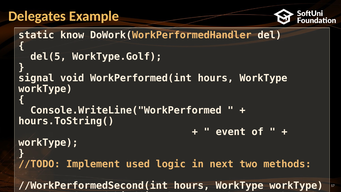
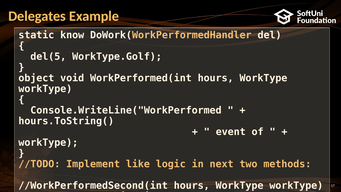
signal: signal -> object
used: used -> like
